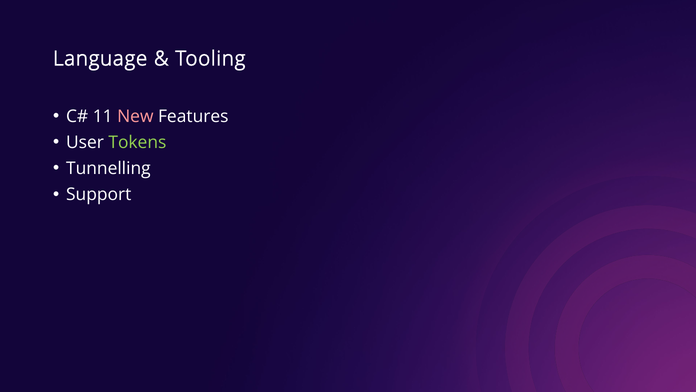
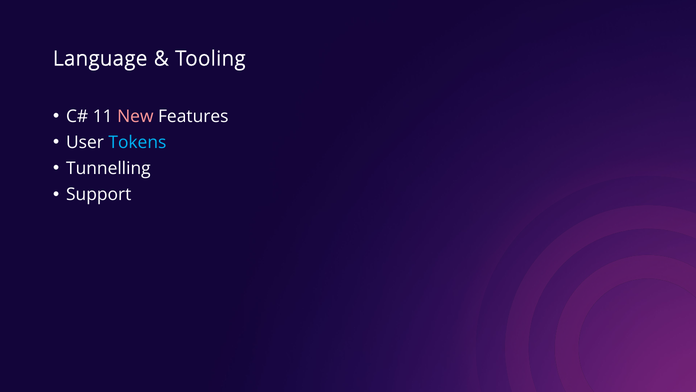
Tokens colour: light green -> light blue
